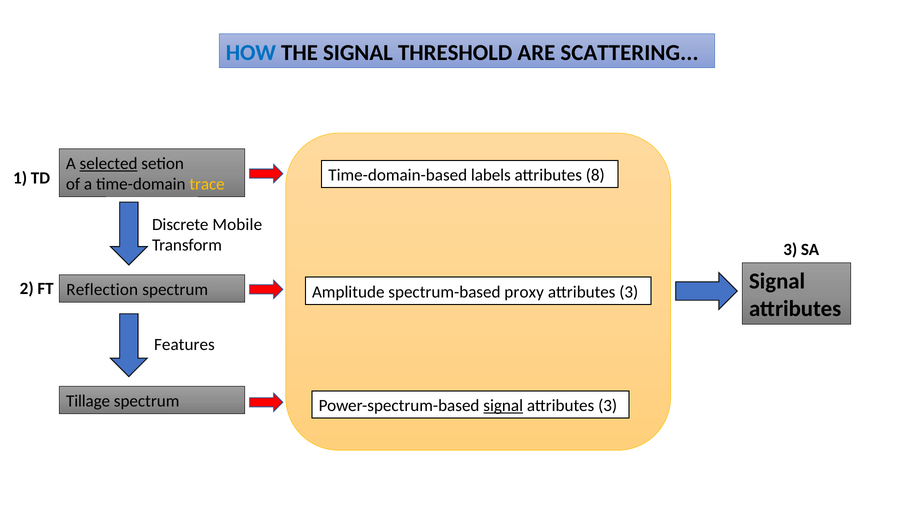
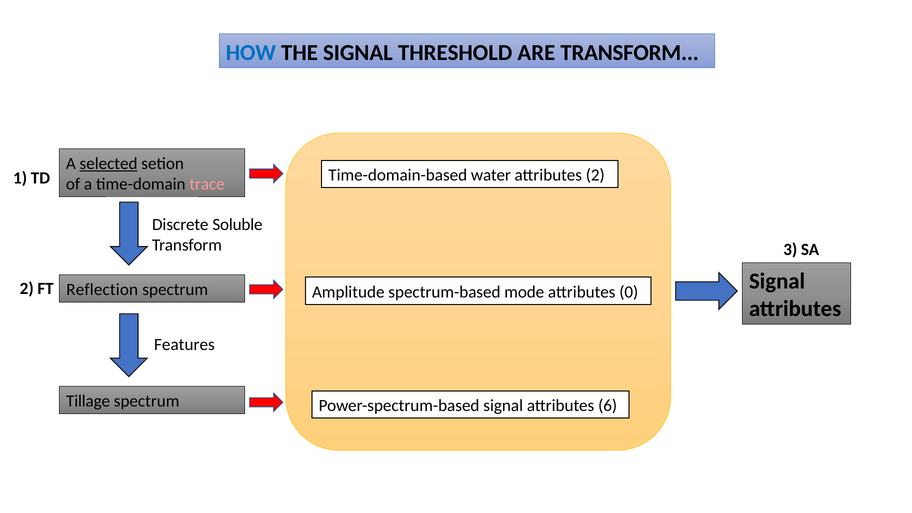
ARE SCATTERING: SCATTERING -> TRANSFORM
labels: labels -> water
attributes 8: 8 -> 2
trace colour: yellow -> pink
Mobile: Mobile -> Soluble
proxy: proxy -> mode
3 at (629, 292): 3 -> 0
signal at (503, 406) underline: present -> none
3 at (608, 406): 3 -> 6
